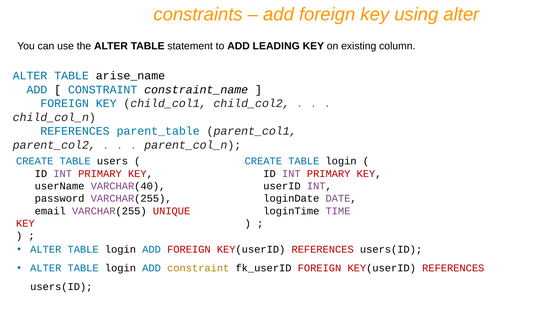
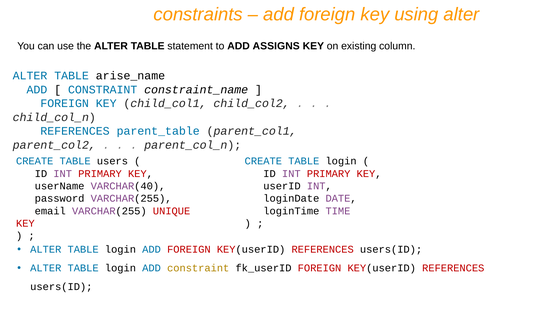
LEADING: LEADING -> ASSIGNS
